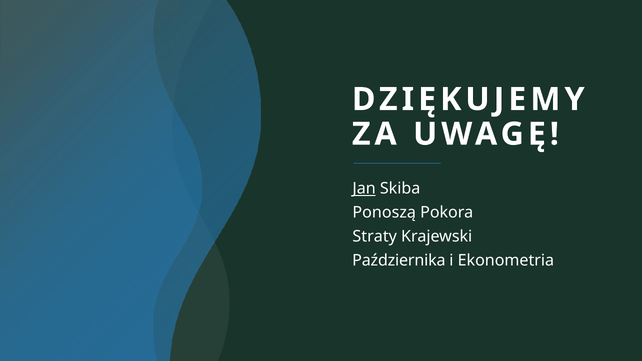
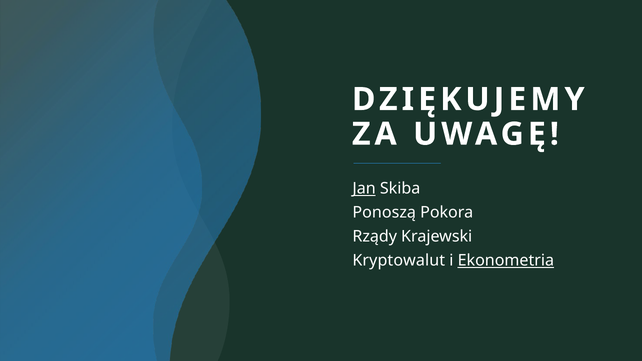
Straty: Straty -> Rządy
Października: Października -> Kryptowalut
Ekonometria underline: none -> present
